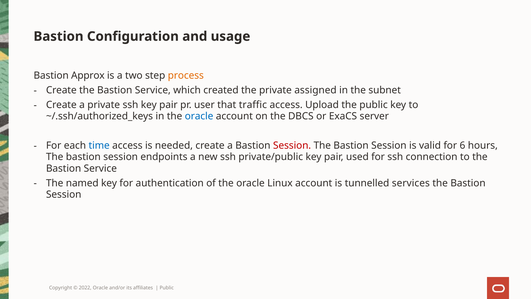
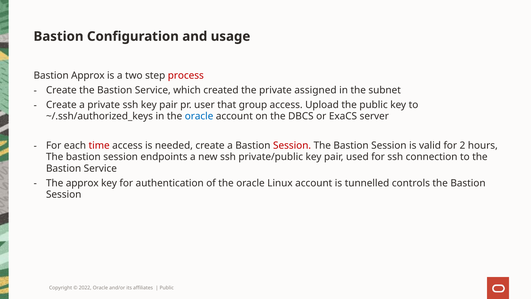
process colour: orange -> red
traffic: traffic -> group
time colour: blue -> red
6: 6 -> 2
The named: named -> approx
services: services -> controls
